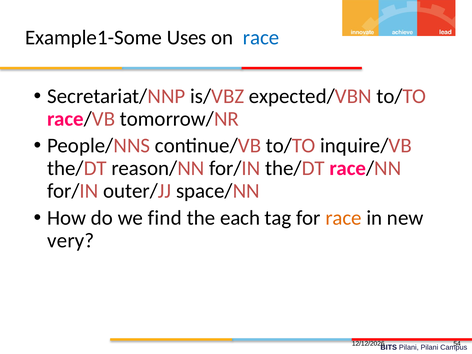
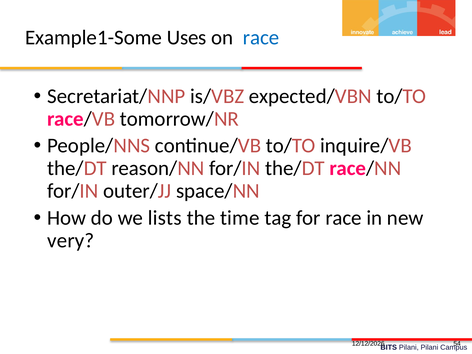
find: find -> lists
each: each -> time
race at (344, 218) colour: orange -> black
